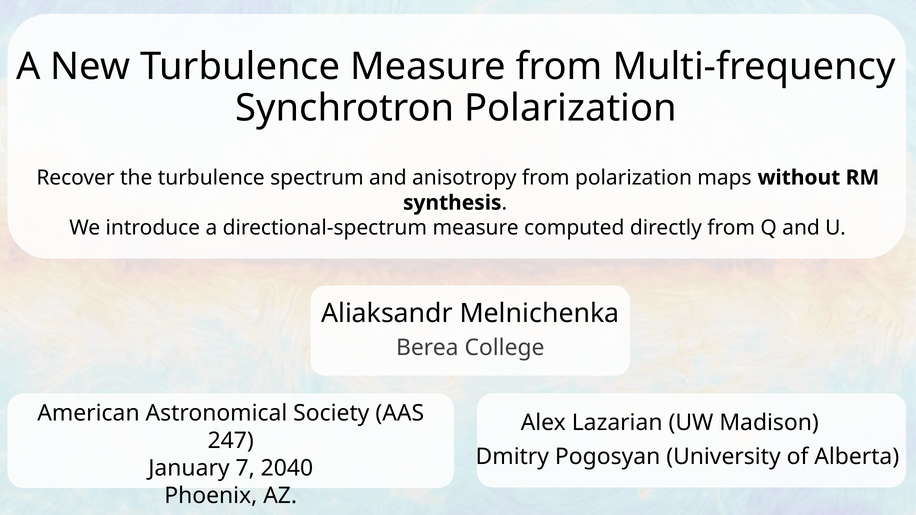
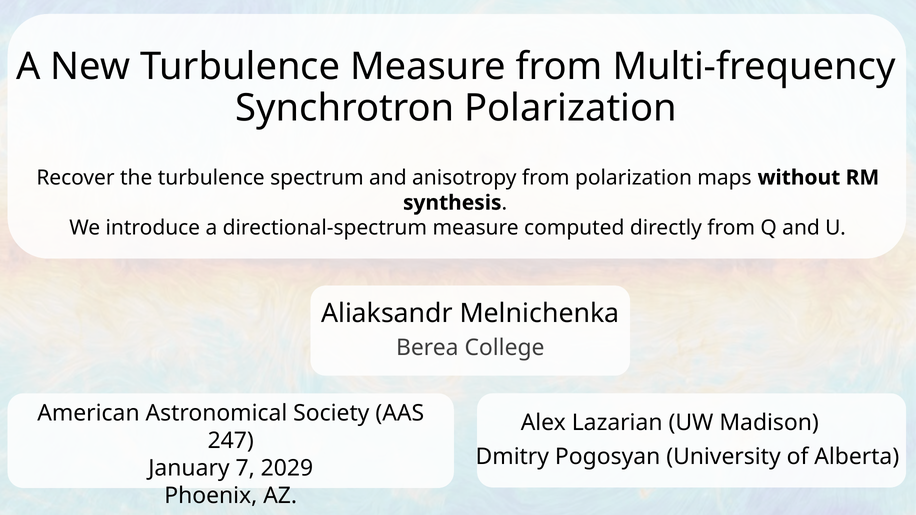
2040: 2040 -> 2029
